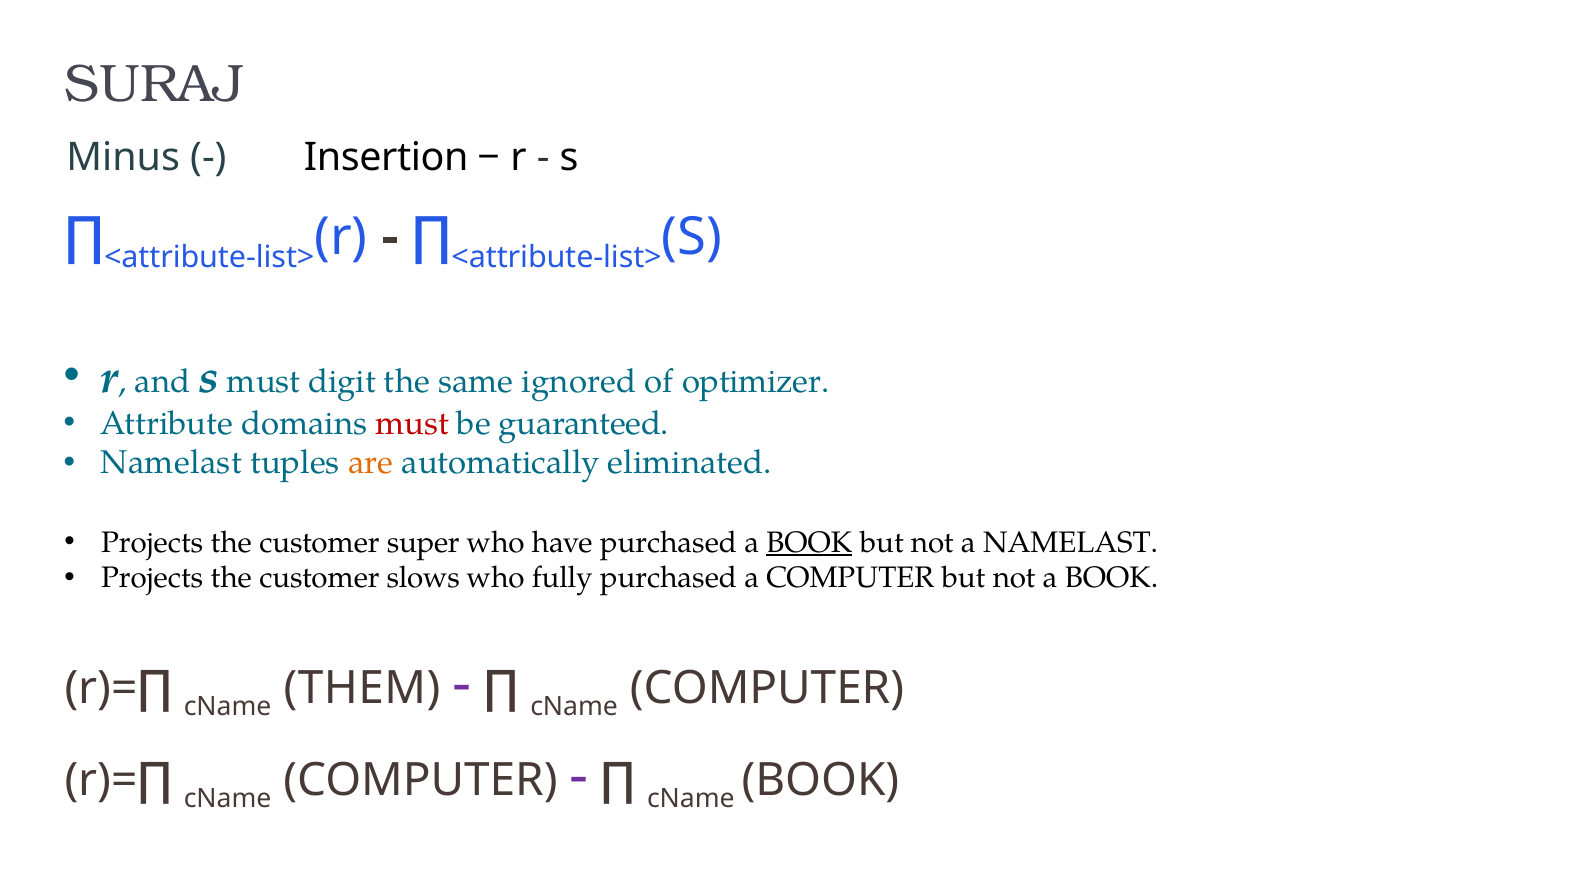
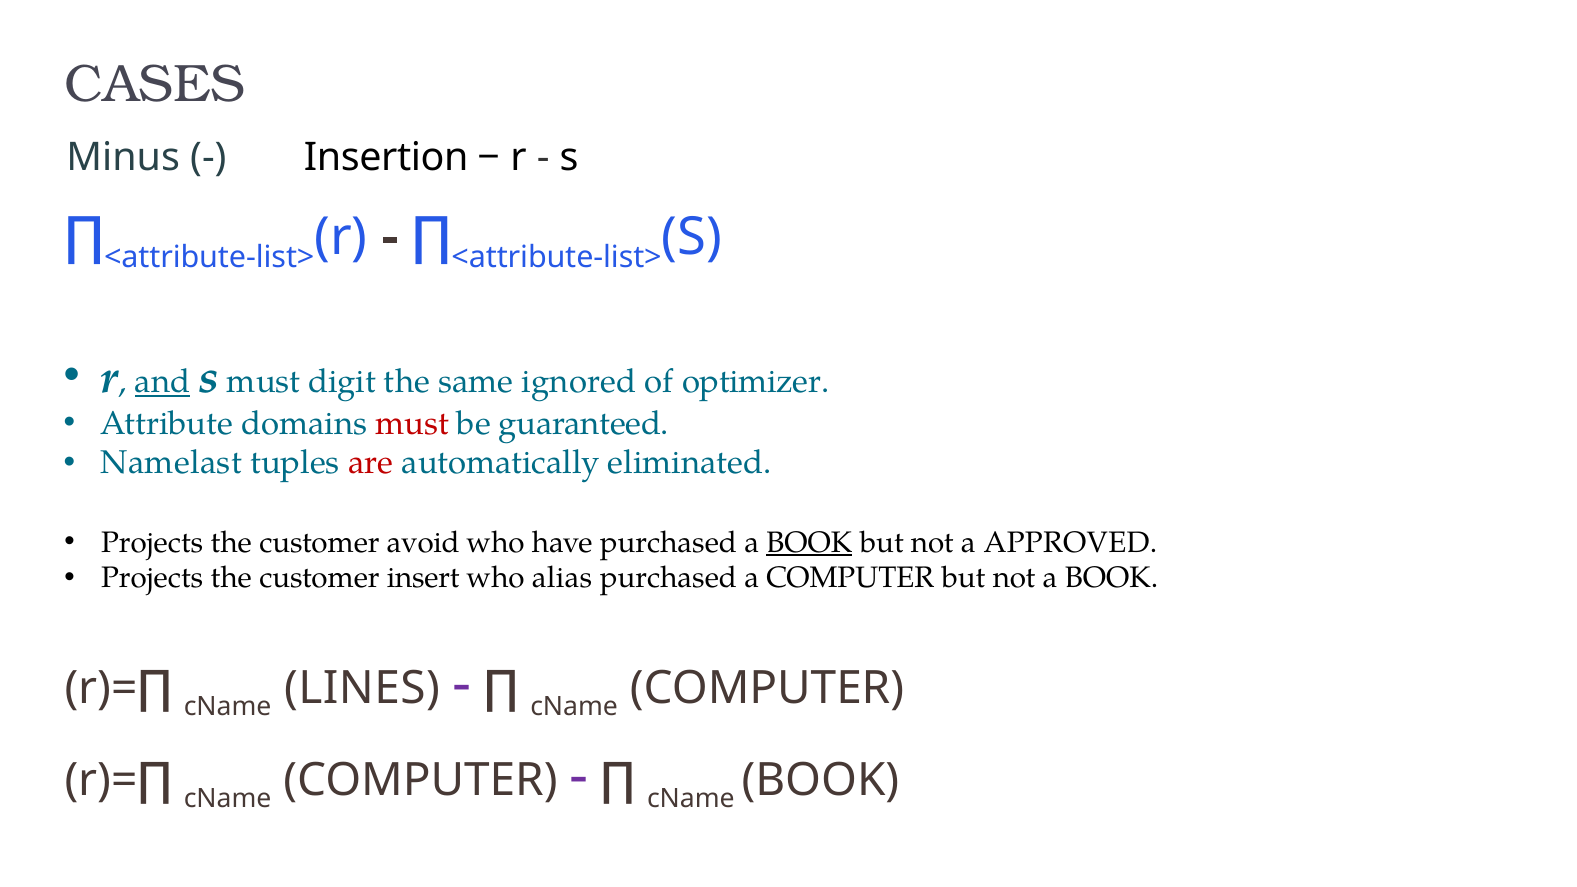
SURAJ: SURAJ -> CASES
and underline: none -> present
are colour: orange -> red
super: super -> avoid
a NAMELAST: NAMELAST -> APPROVED
slows: slows -> insert
fully: fully -> alias
THEM: THEM -> LINES
